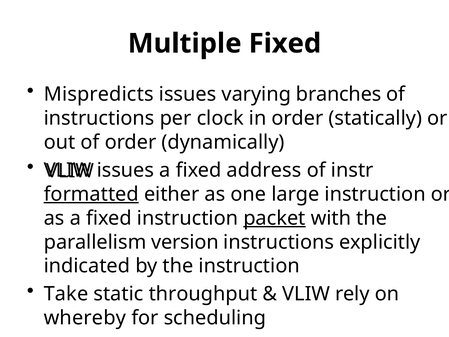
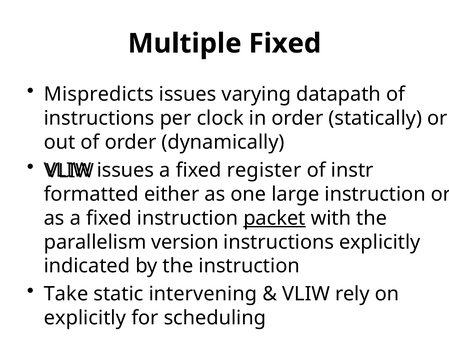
branches: branches -> datapath
address: address -> register
formatted underline: present -> none
throughput: throughput -> intervening
whereby at (85, 318): whereby -> explicitly
